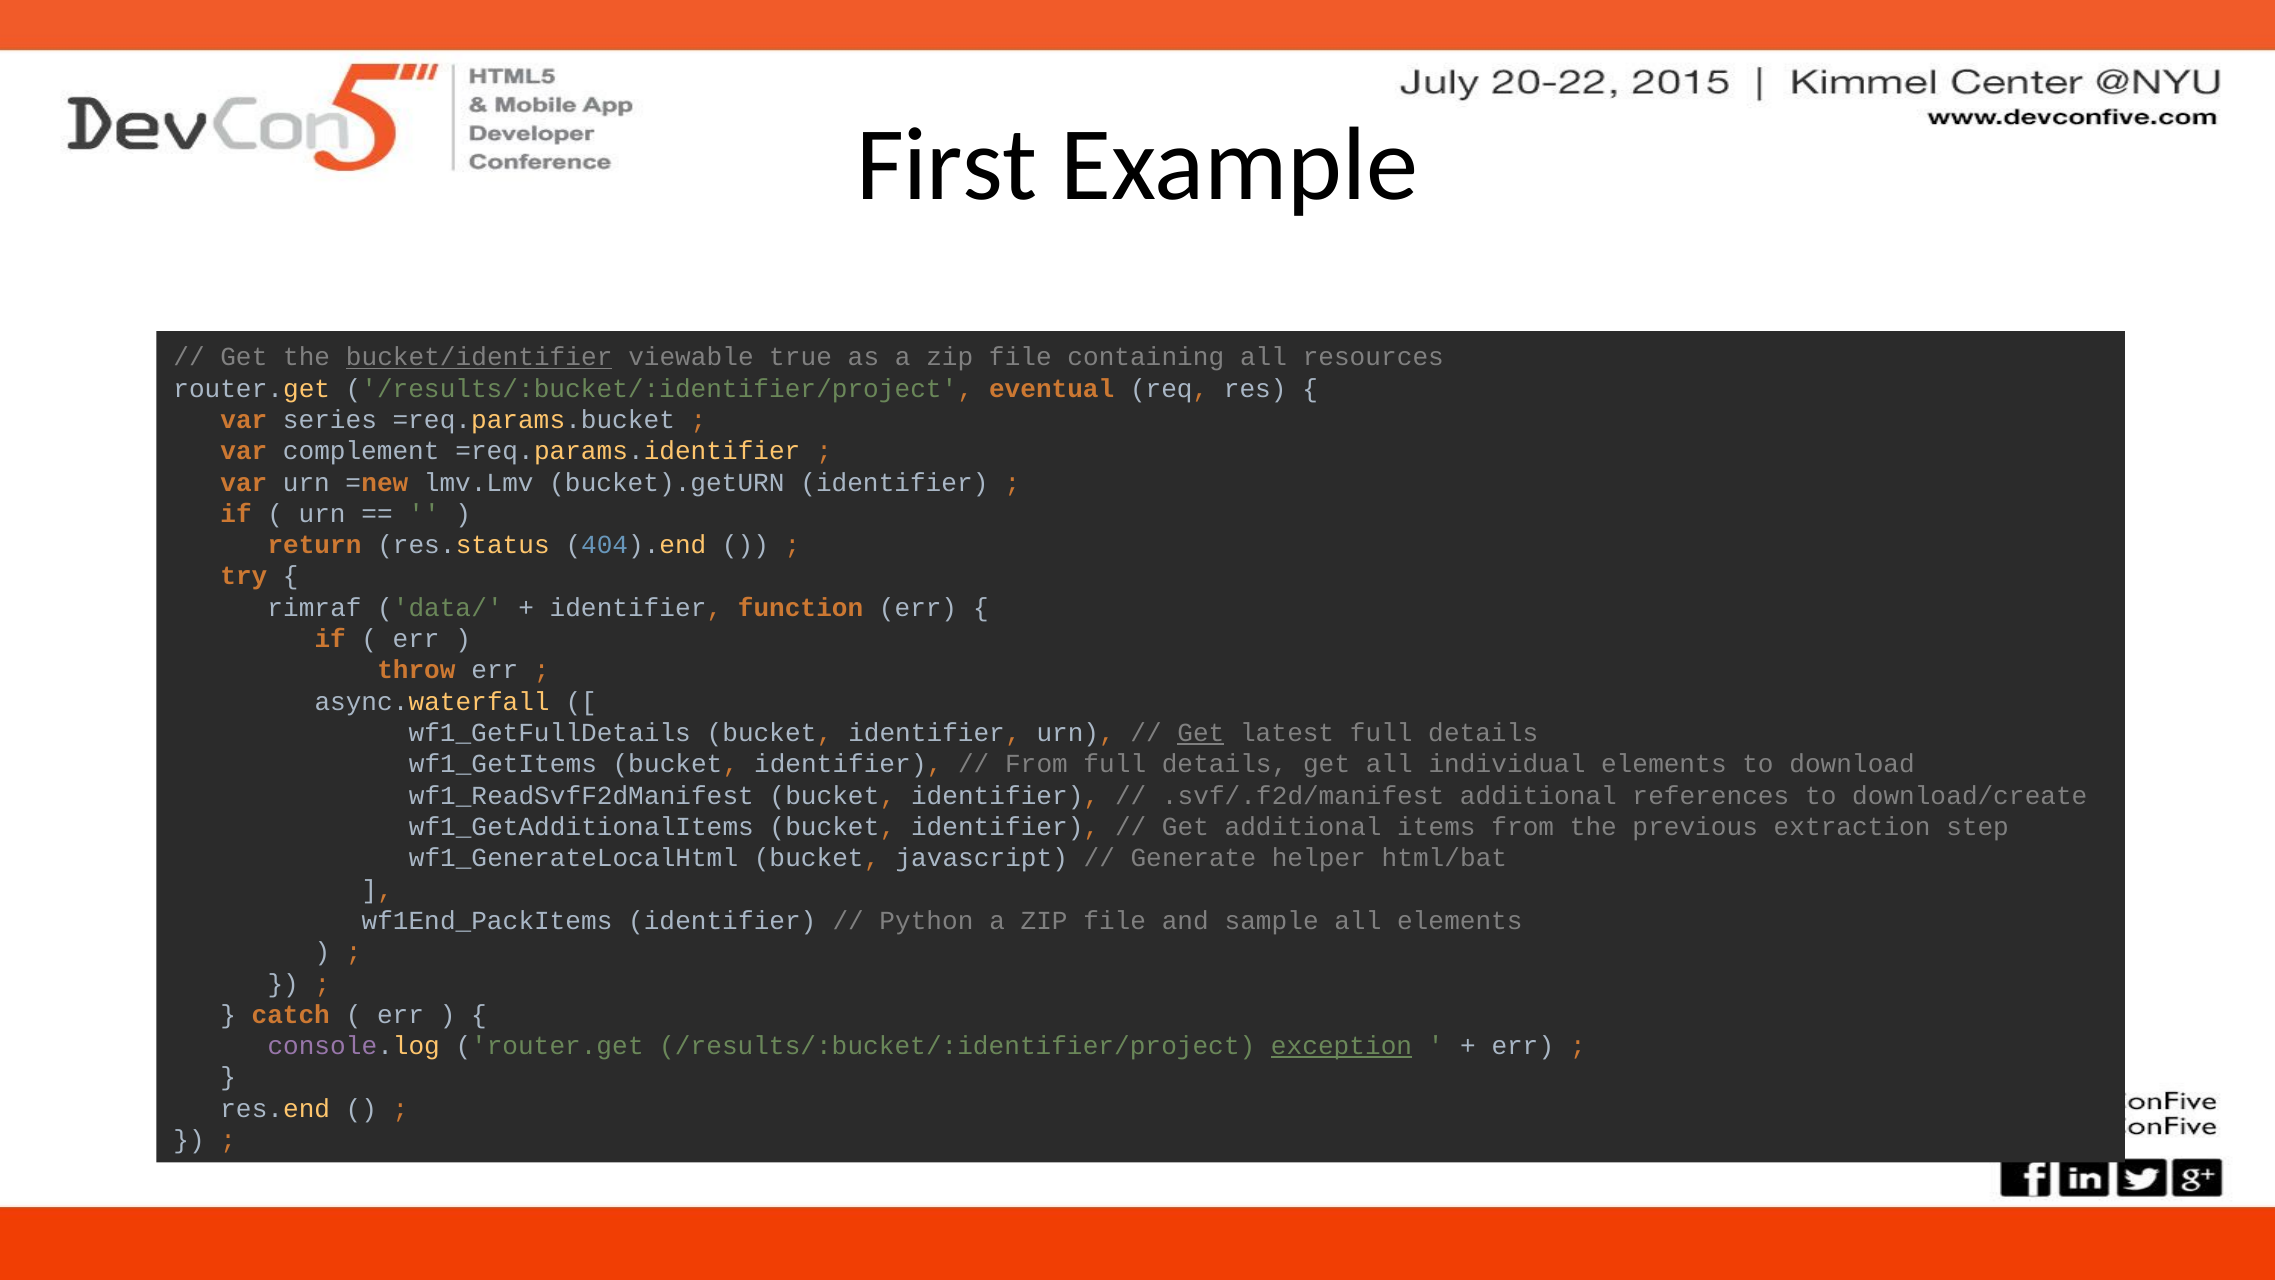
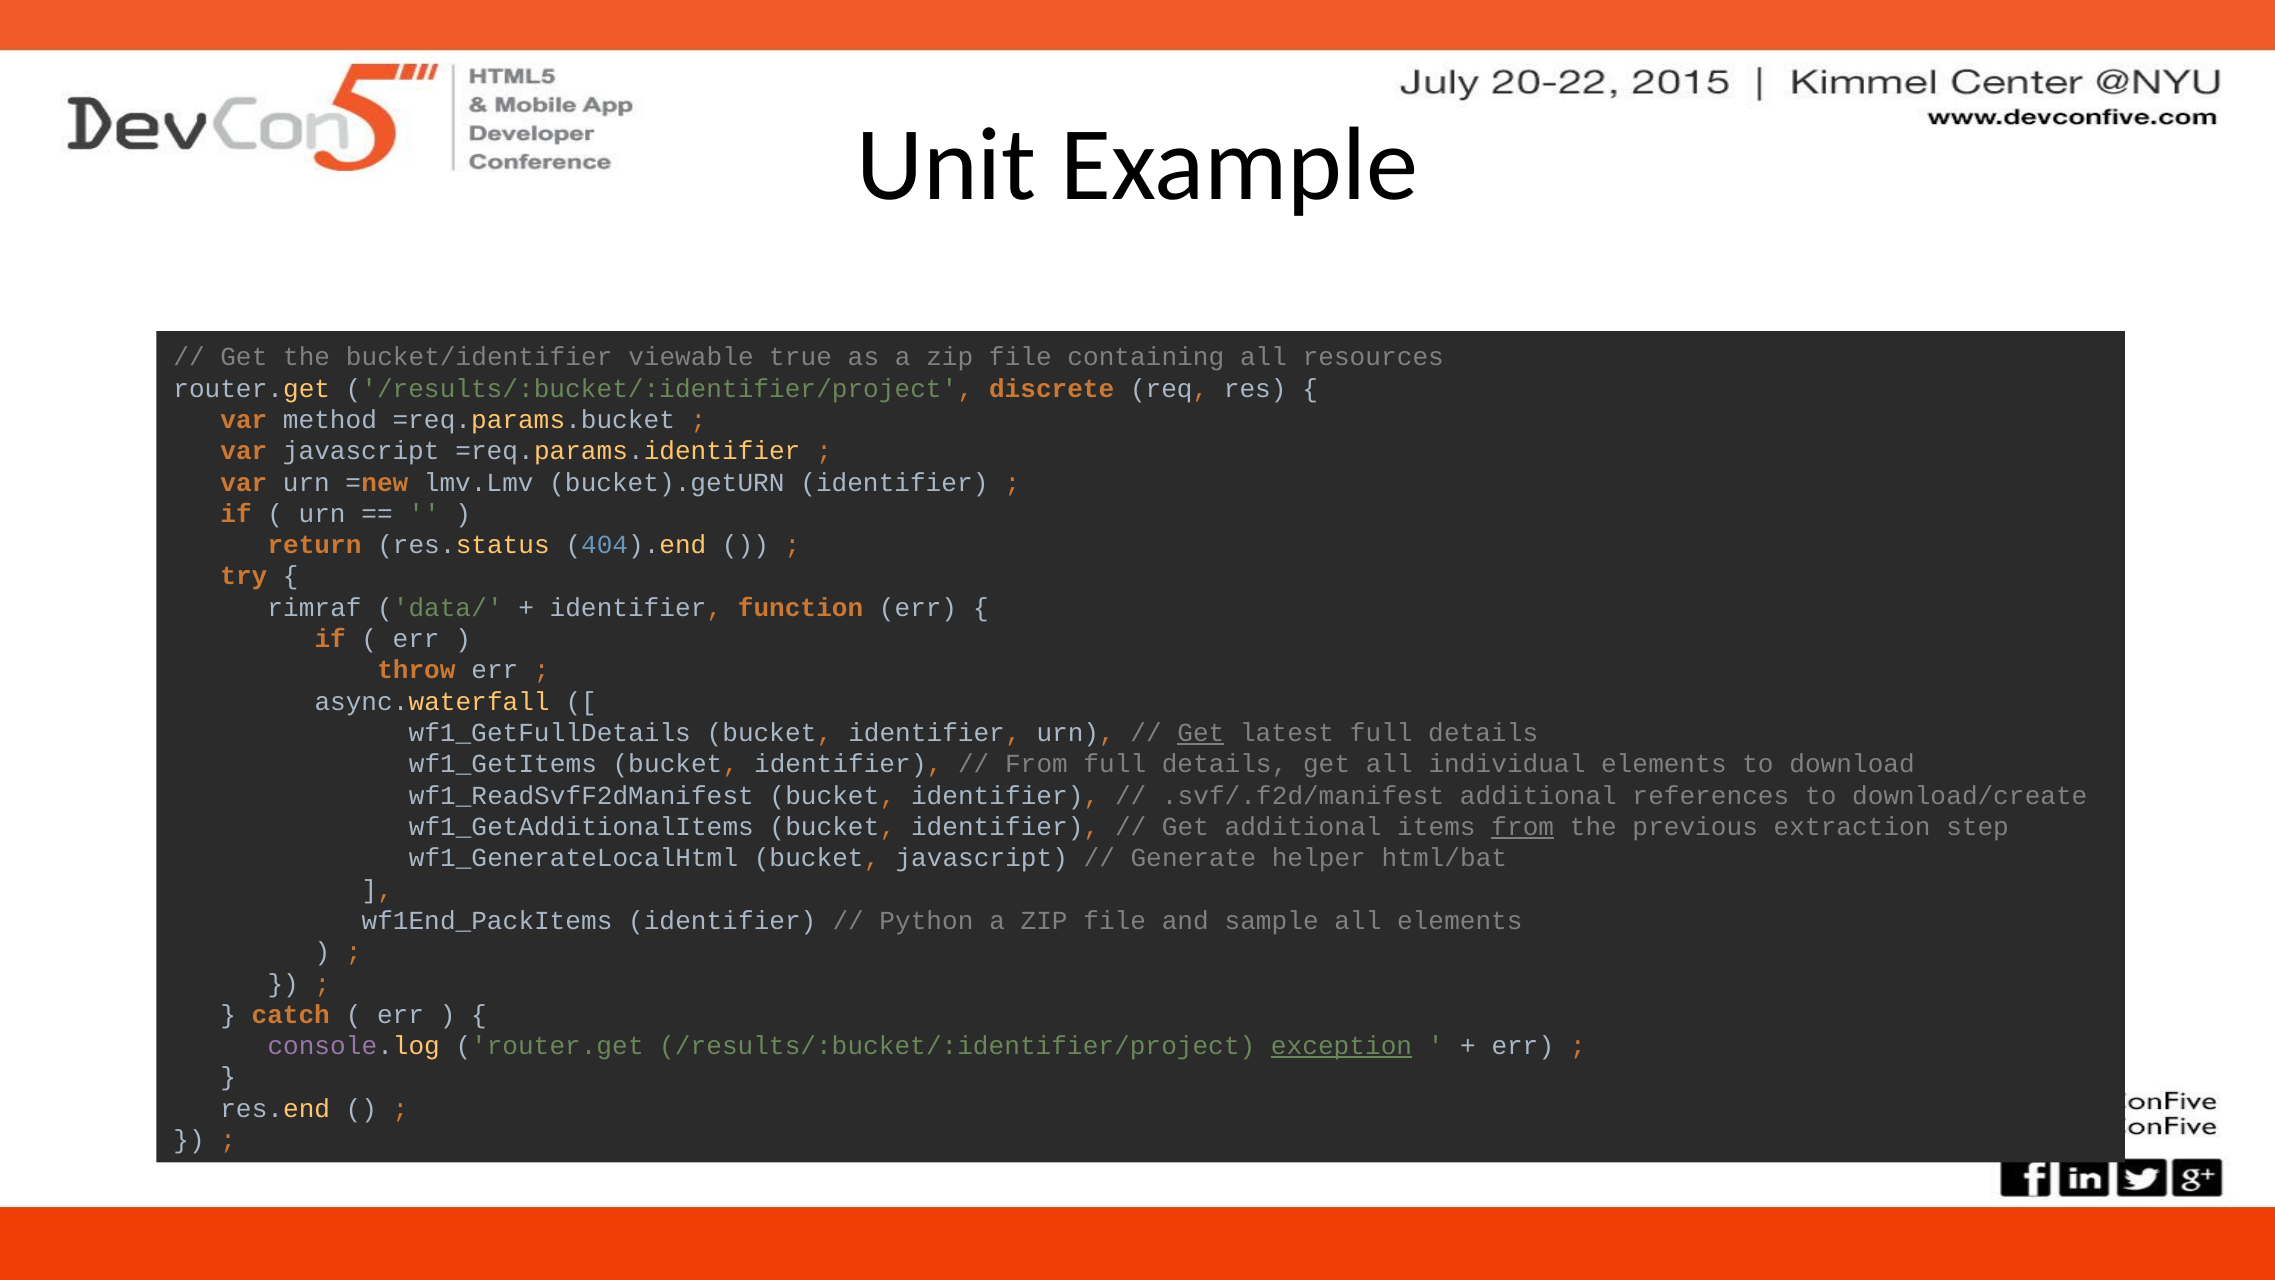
First: First -> Unit
bucket/identifier underline: present -> none
eventual: eventual -> discrete
series: series -> method
var complement: complement -> javascript
from at (1523, 827) underline: none -> present
